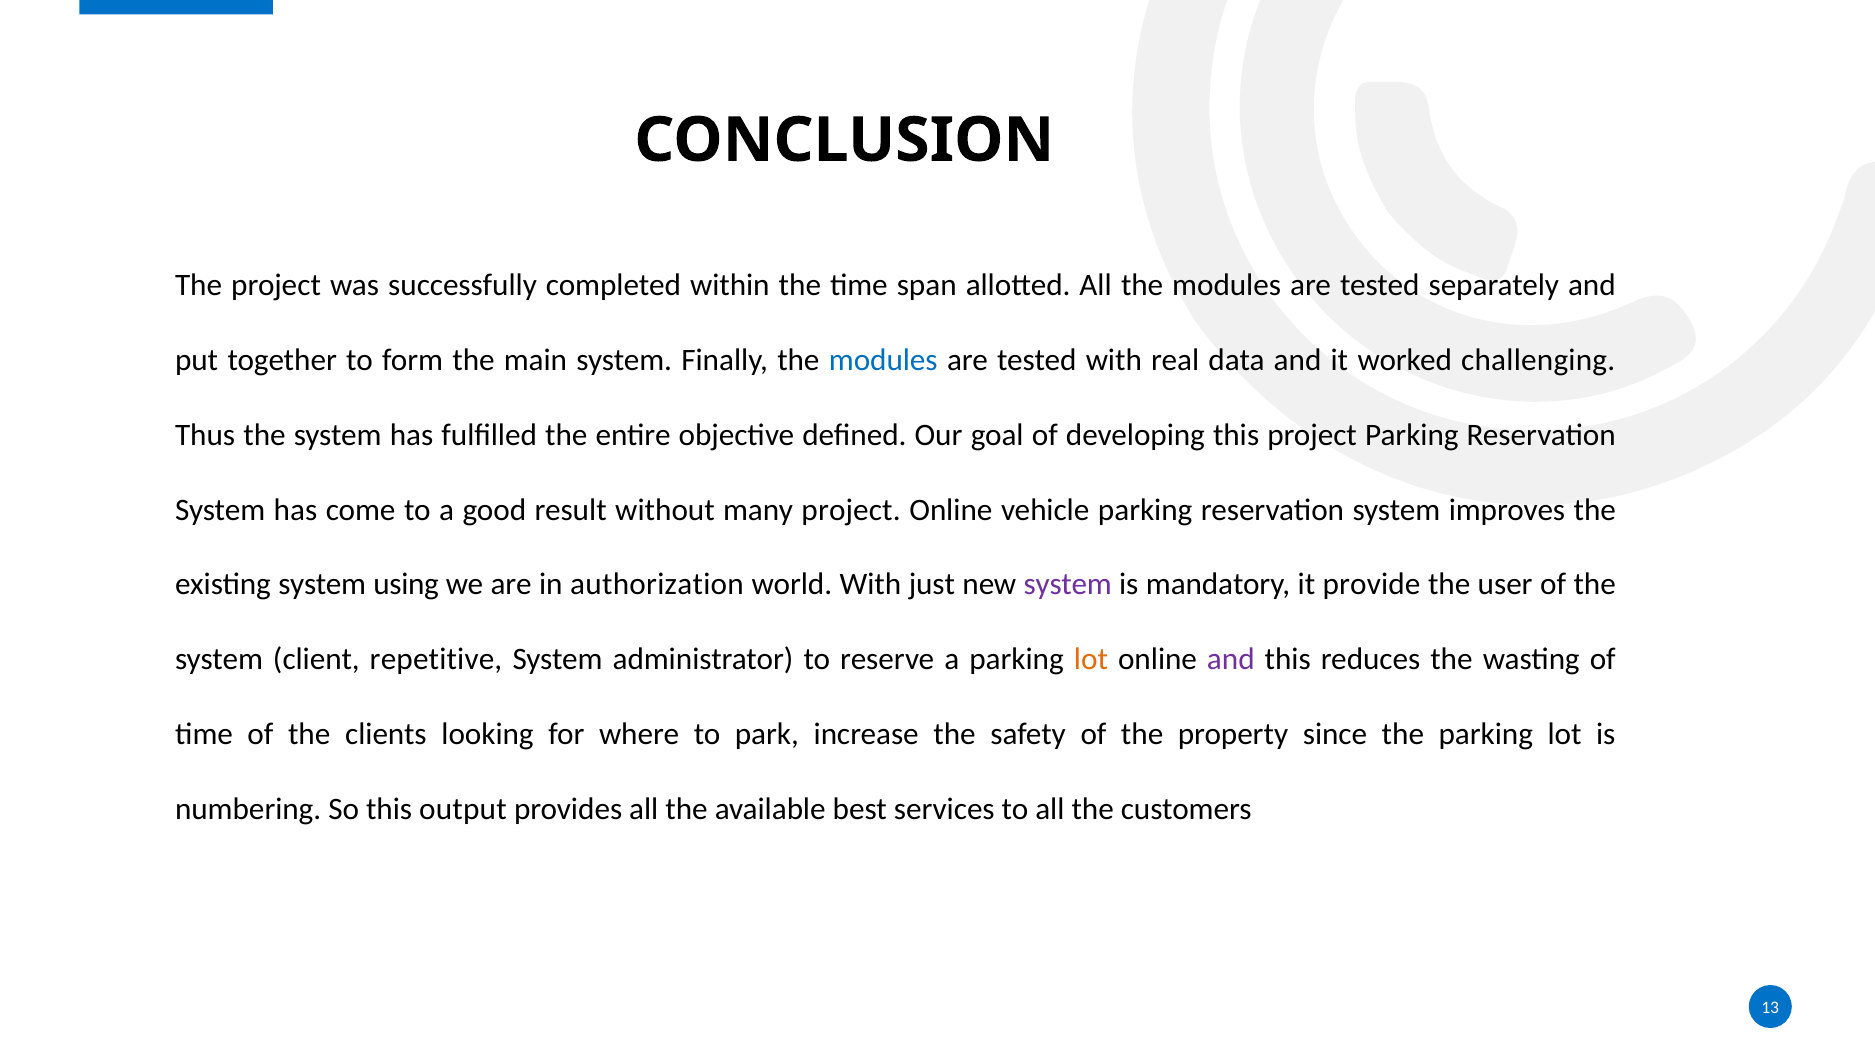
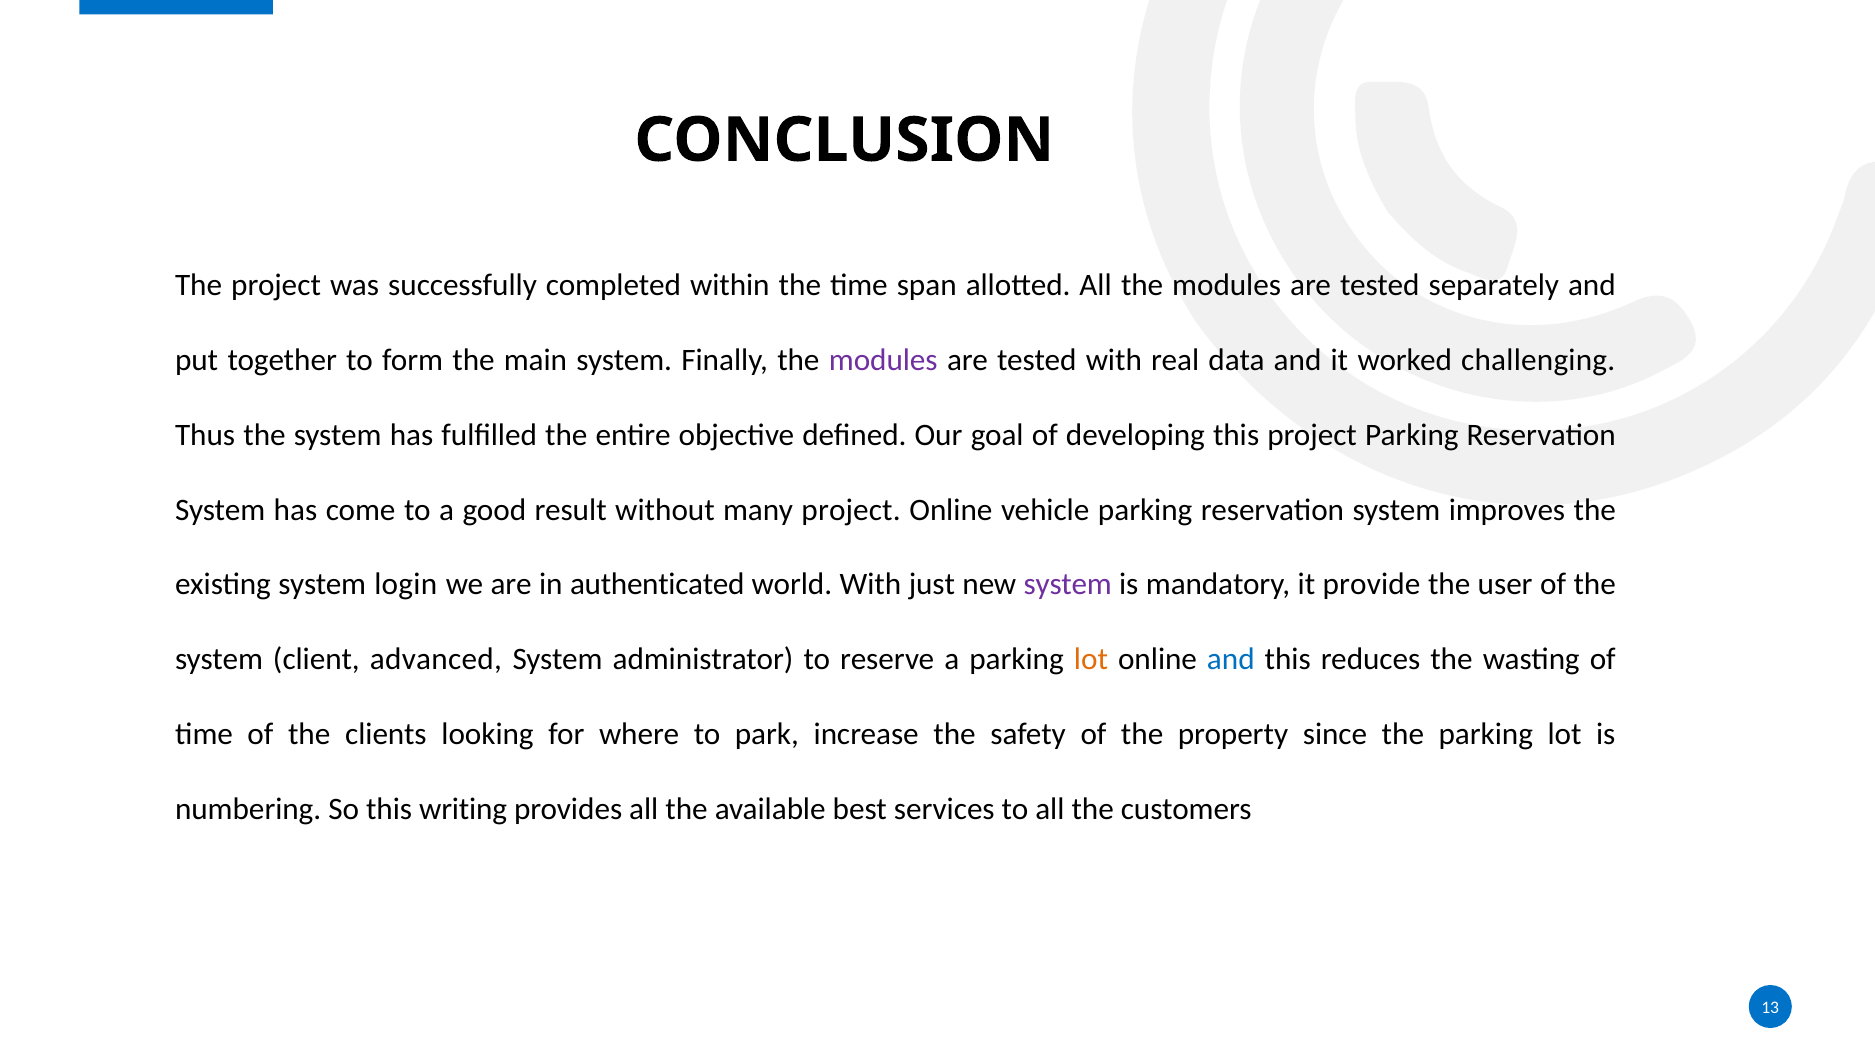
modules at (883, 360) colour: blue -> purple
using: using -> login
authorization: authorization -> authenticated
repetitive: repetitive -> advanced
and at (1231, 660) colour: purple -> blue
output: output -> writing
